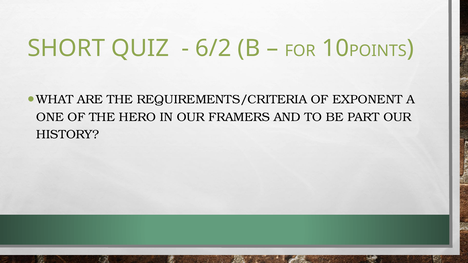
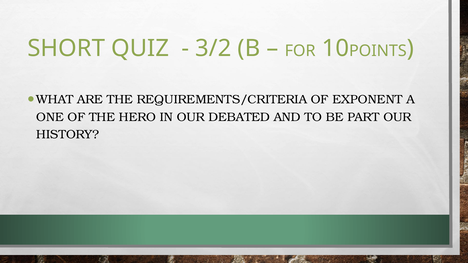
6/2: 6/2 -> 3/2
FRAMERS: FRAMERS -> DEBATED
